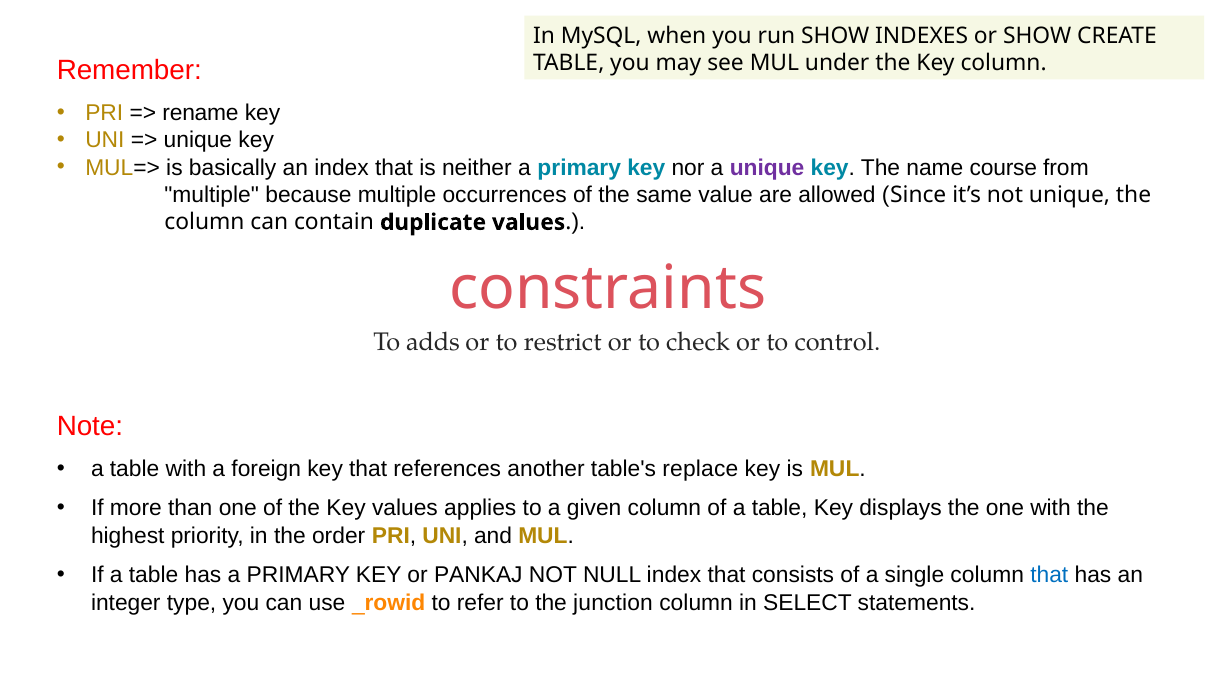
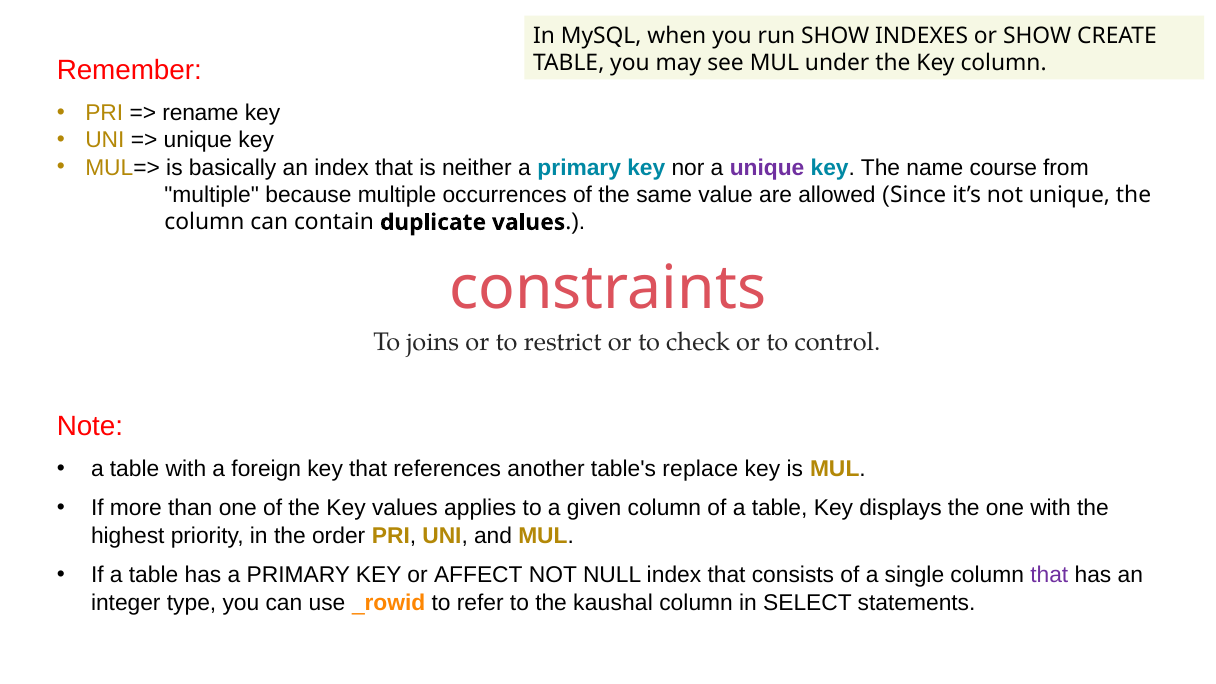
adds: adds -> joins
PANKAJ: PANKAJ -> AFFECT
that at (1049, 575) colour: blue -> purple
junction: junction -> kaushal
